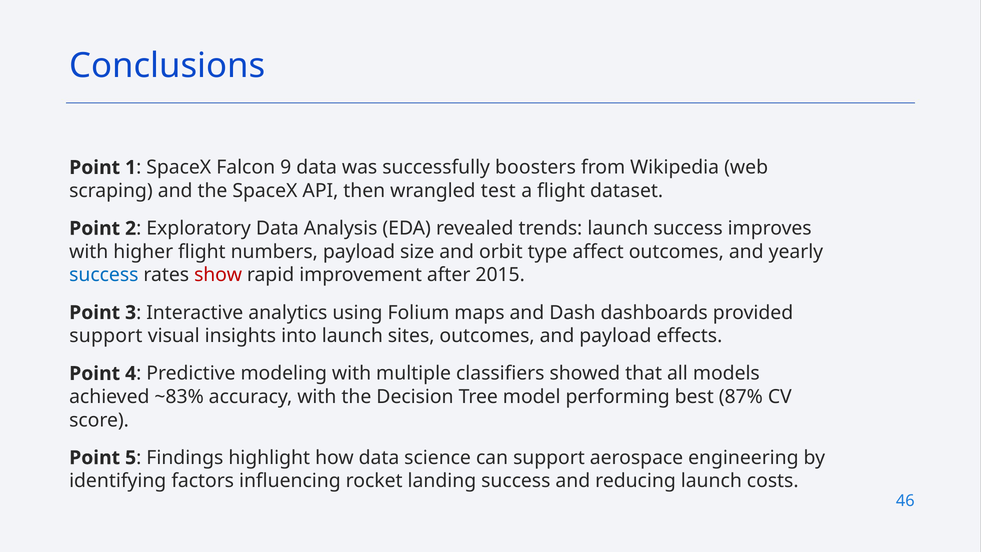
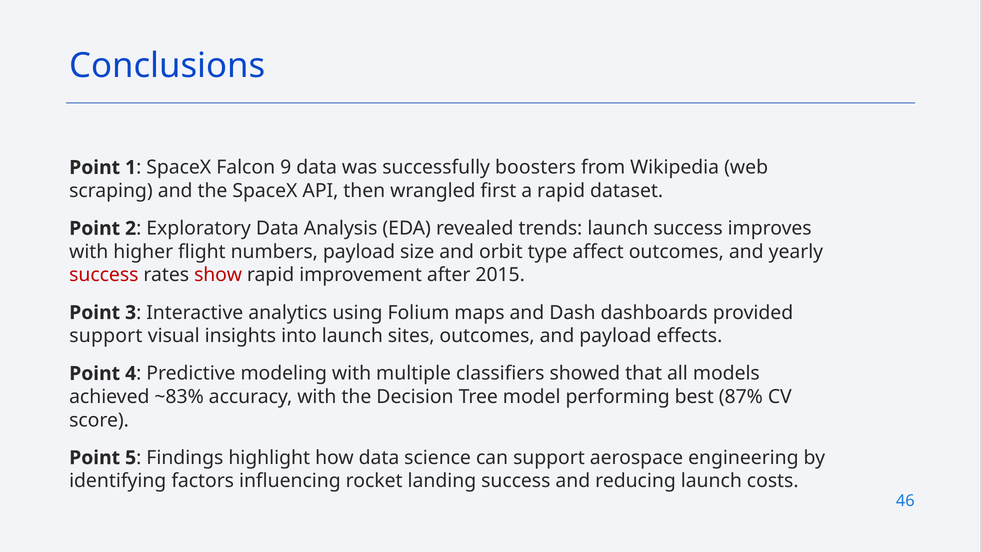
test: test -> first
a flight: flight -> rapid
success at (104, 275) colour: blue -> red
